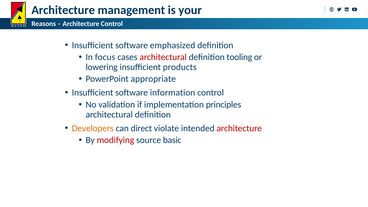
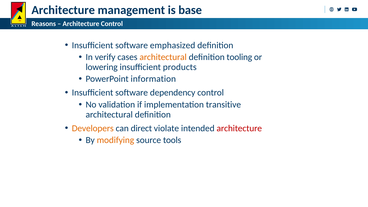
your: your -> base
focus: focus -> verify
architectural at (163, 57) colour: red -> orange
appropriate: appropriate -> information
information: information -> dependency
principles: principles -> transitive
modifying colour: red -> orange
basic: basic -> tools
